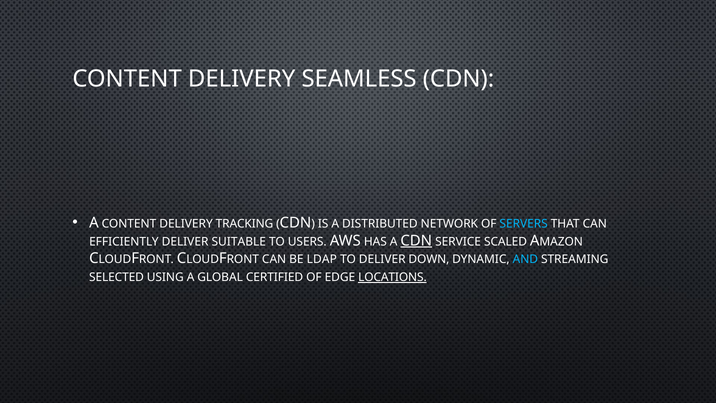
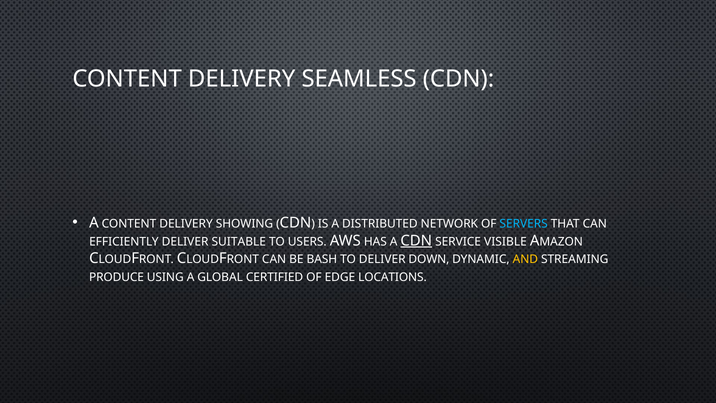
TRACKING: TRACKING -> SHOWING
SCALED: SCALED -> VISIBLE
LDAP: LDAP -> BASH
AND colour: light blue -> yellow
SELECTED: SELECTED -> PRODUCE
LOCATIONS underline: present -> none
